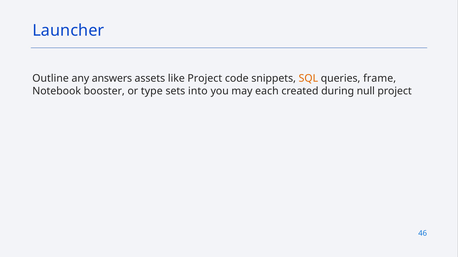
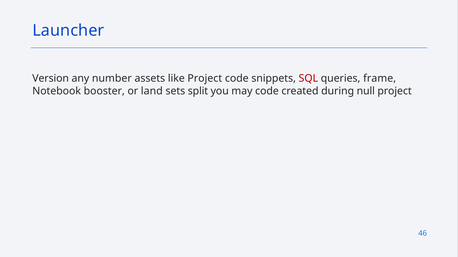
Outline: Outline -> Version
answers: answers -> number
SQL colour: orange -> red
type: type -> land
into: into -> split
may each: each -> code
